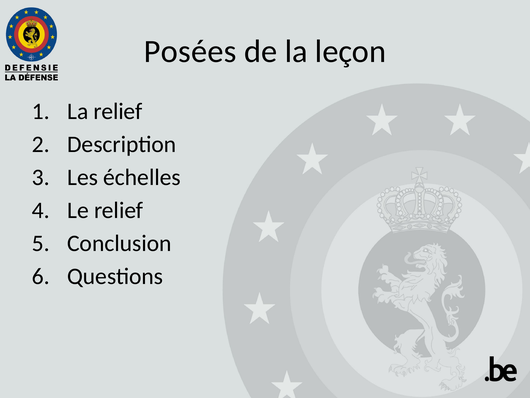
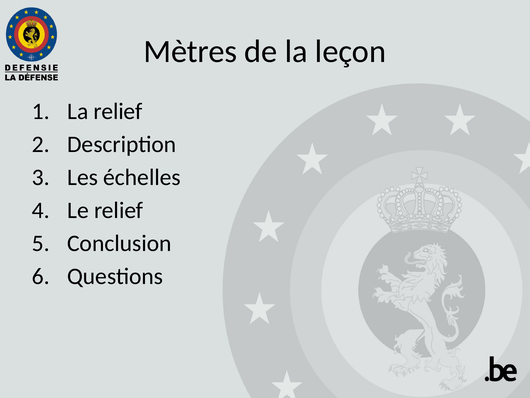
Posées: Posées -> Mètres
